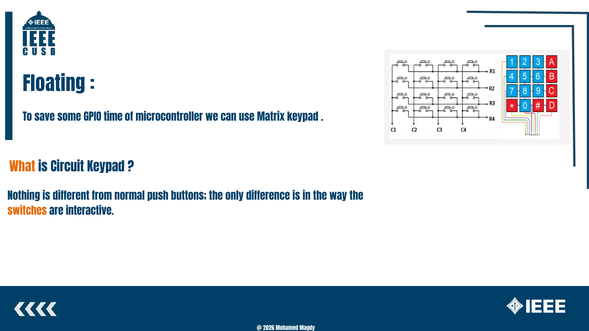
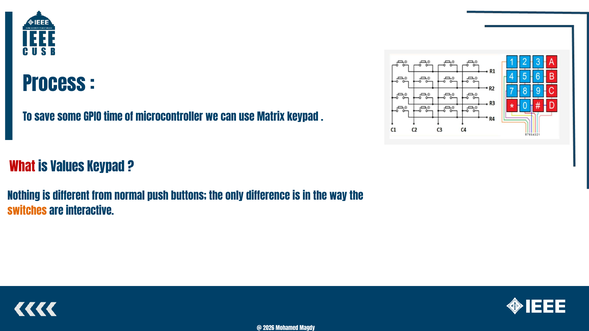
Floating: Floating -> Process
What colour: orange -> red
Circuit: Circuit -> Values
